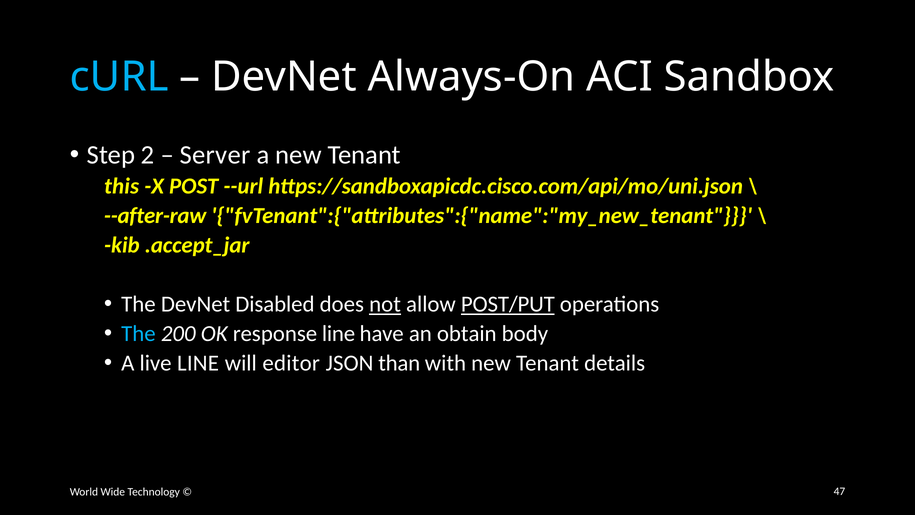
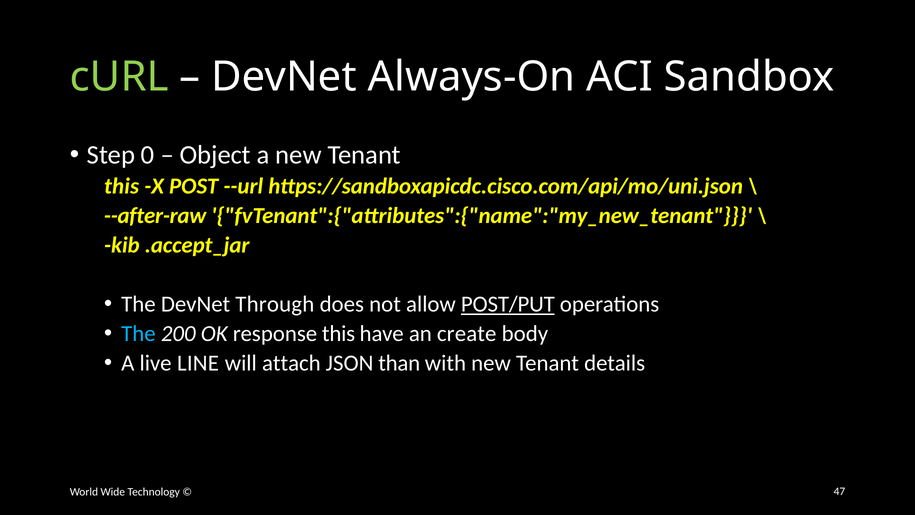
cURL colour: light blue -> light green
2: 2 -> 0
Server: Server -> Object
Disabled: Disabled -> Through
not underline: present -> none
response line: line -> this
obtain: obtain -> create
editor: editor -> attach
